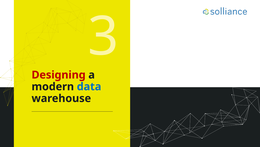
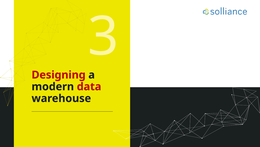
data colour: blue -> red
